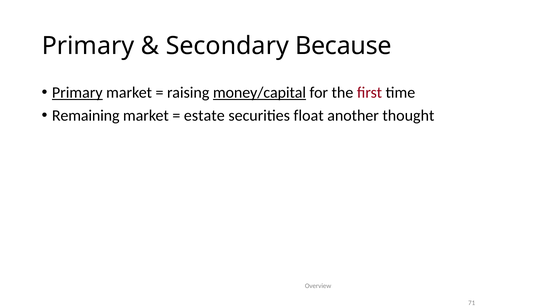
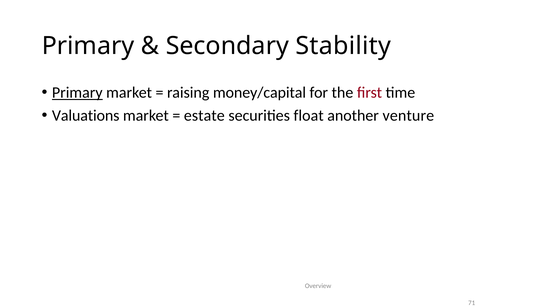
Because: Because -> Stability
money/capital underline: present -> none
Remaining: Remaining -> Valuations
thought: thought -> venture
